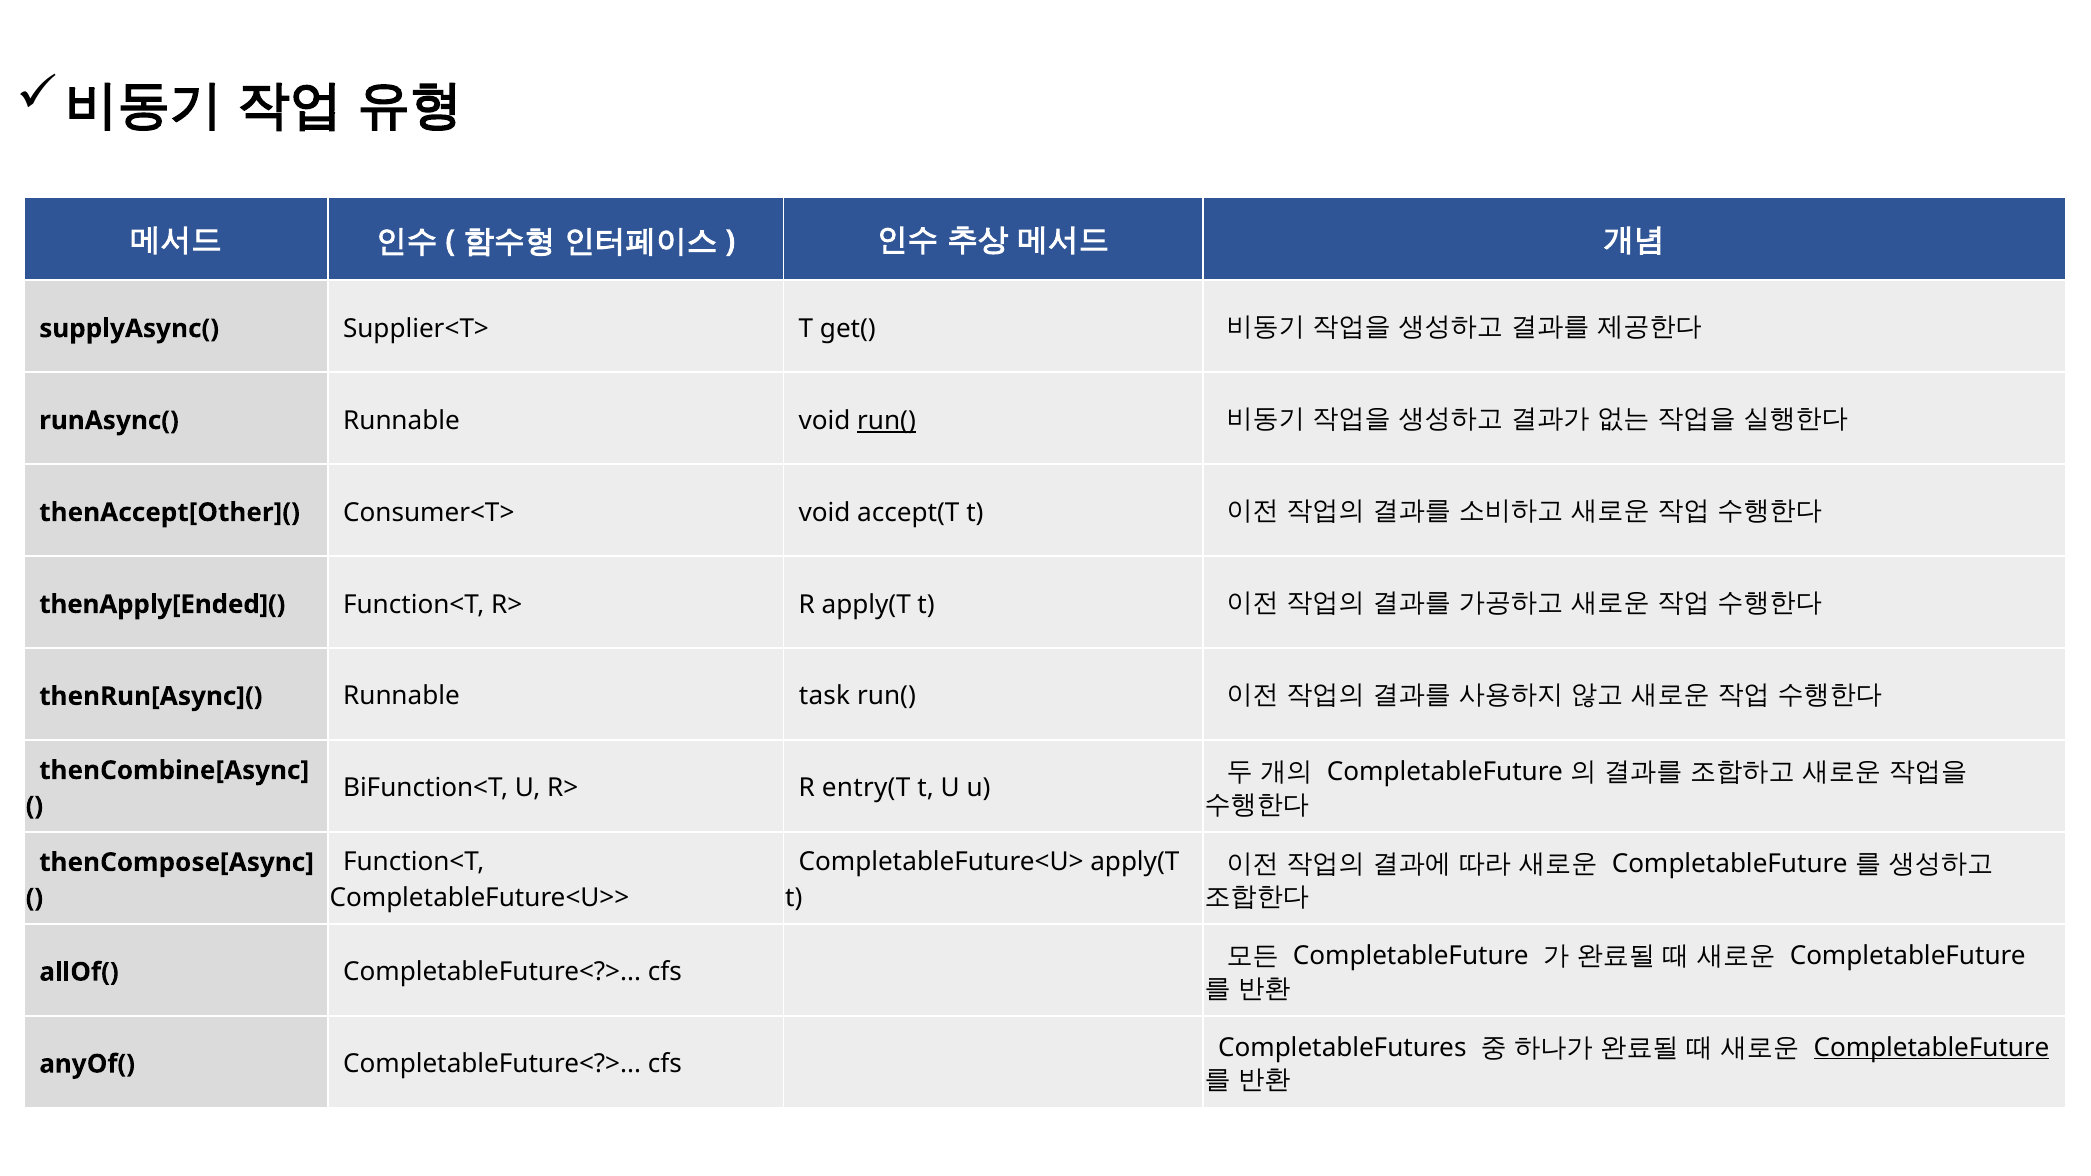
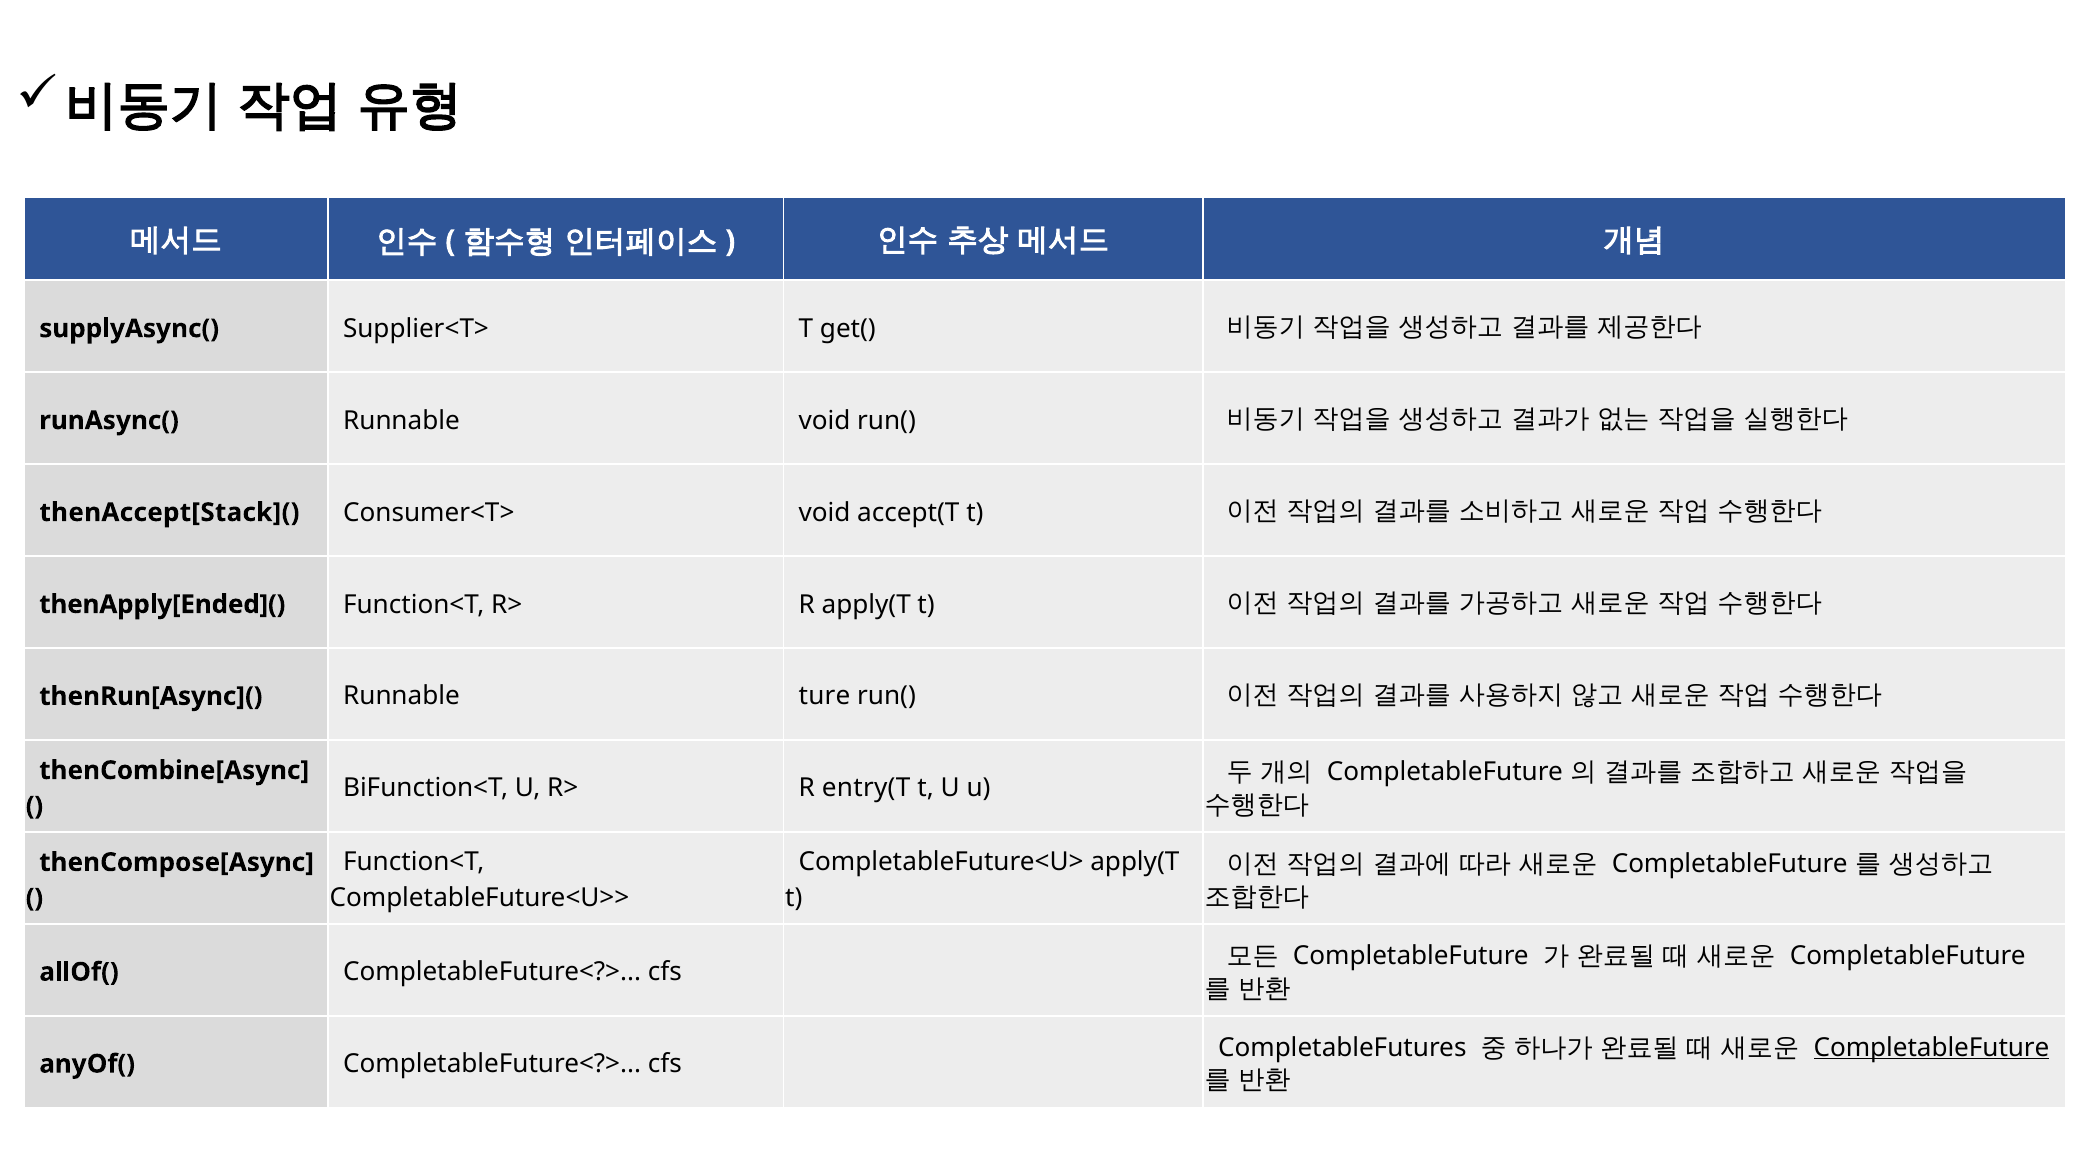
run( at (887, 421) underline: present -> none
thenAccept[Other](: thenAccept[Other]( -> thenAccept[Stack](
task: task -> ture
